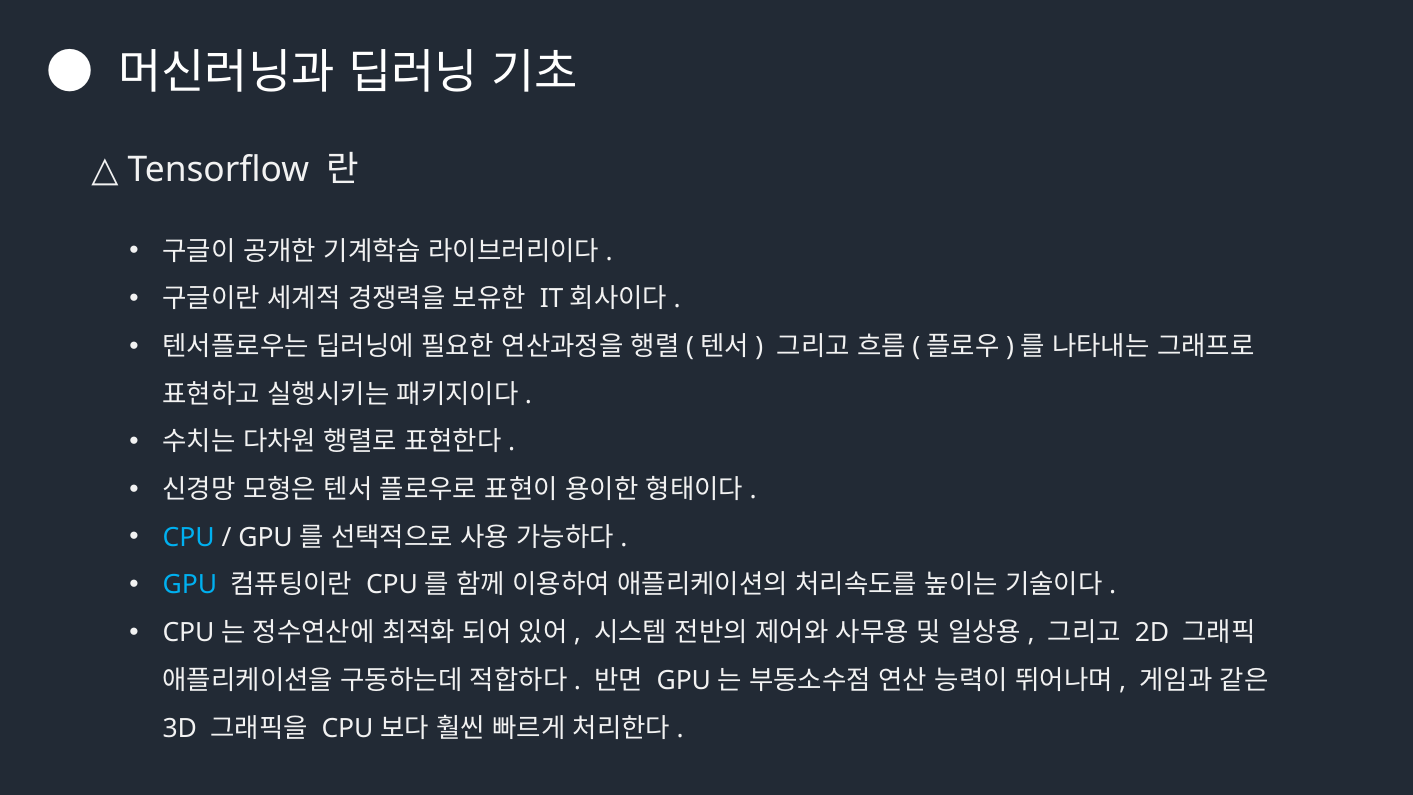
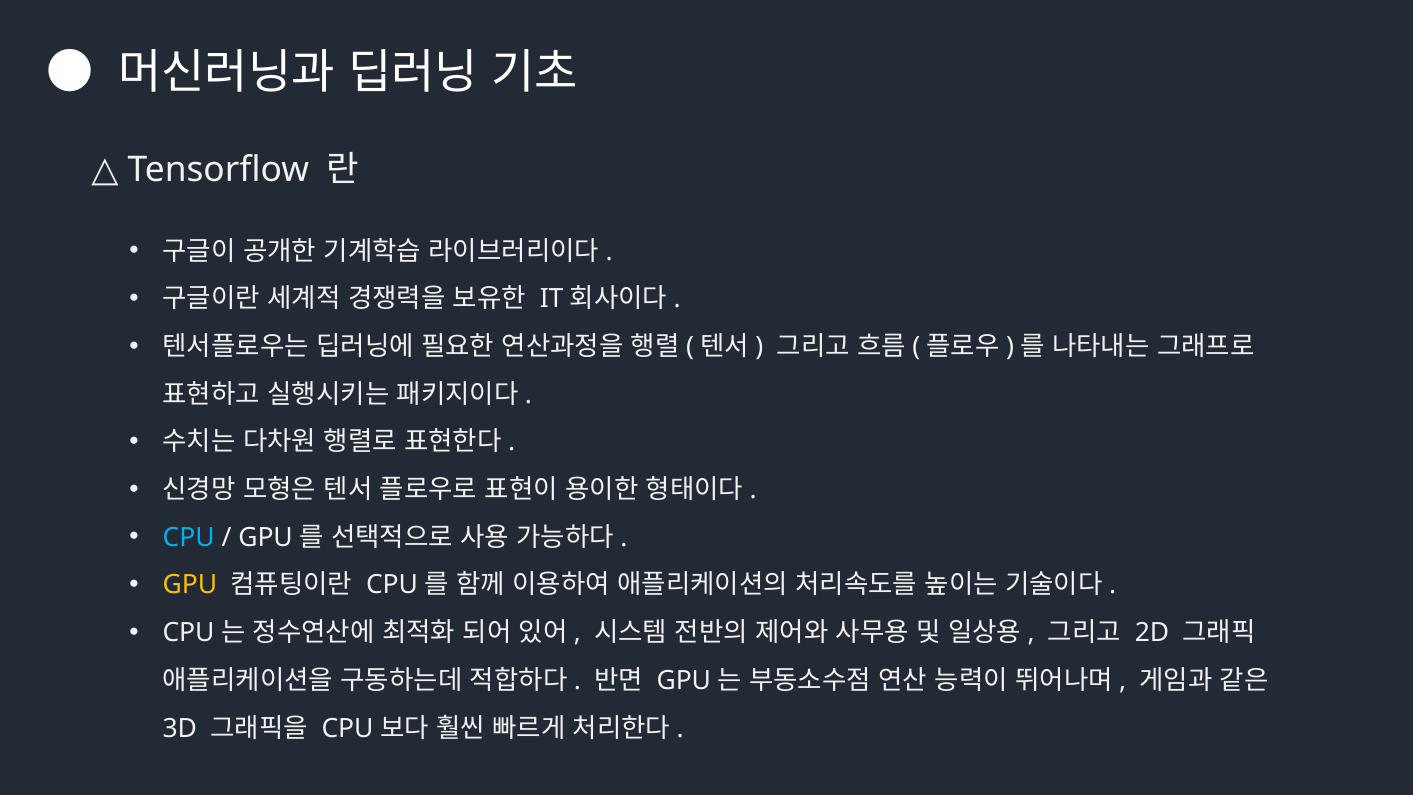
GPU colour: light blue -> yellow
